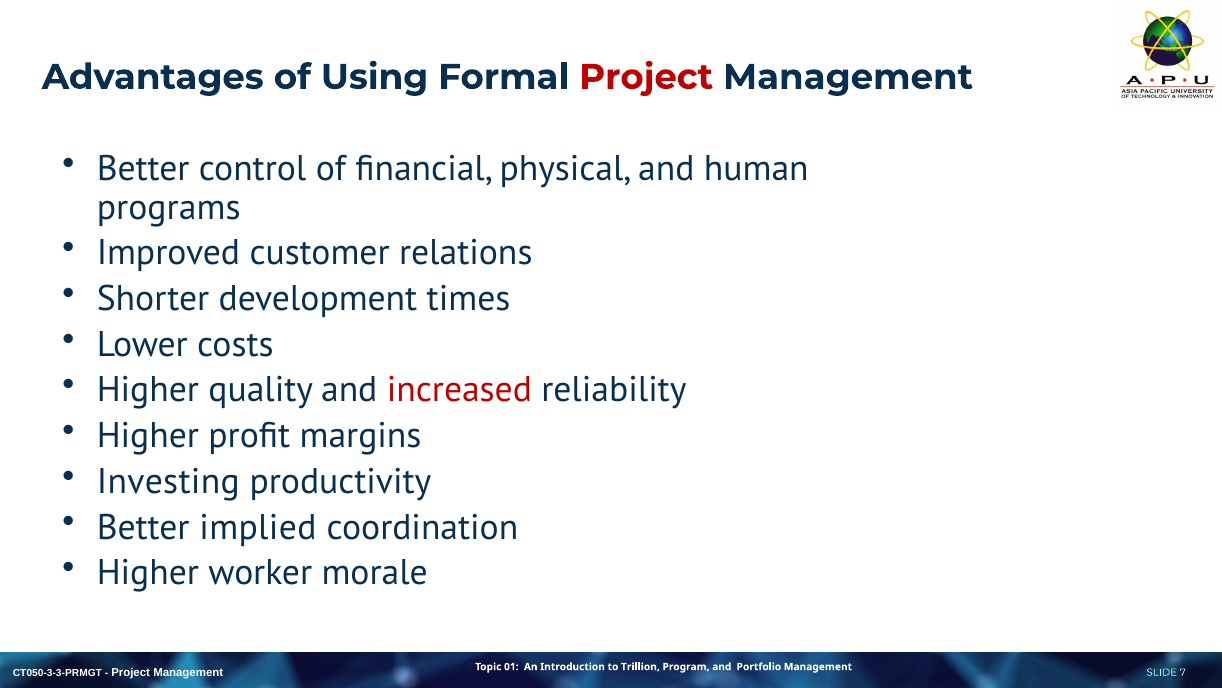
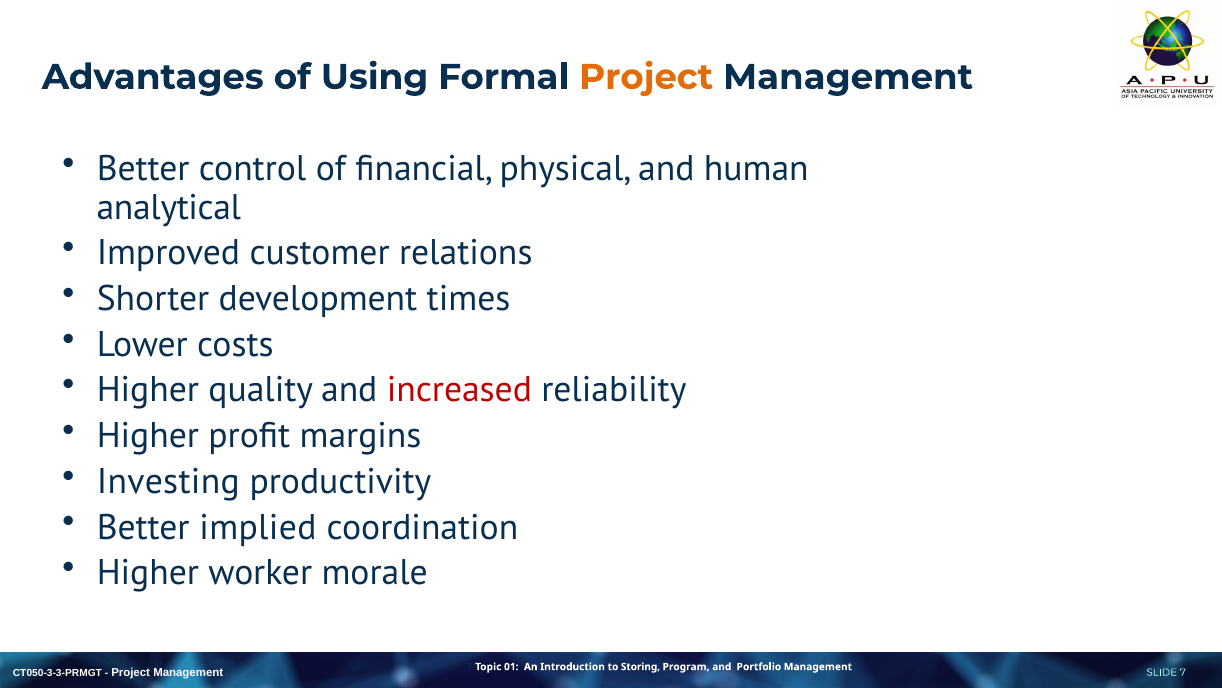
Project at (646, 77) colour: red -> orange
programs: programs -> analytical
Trillion: Trillion -> Storing
